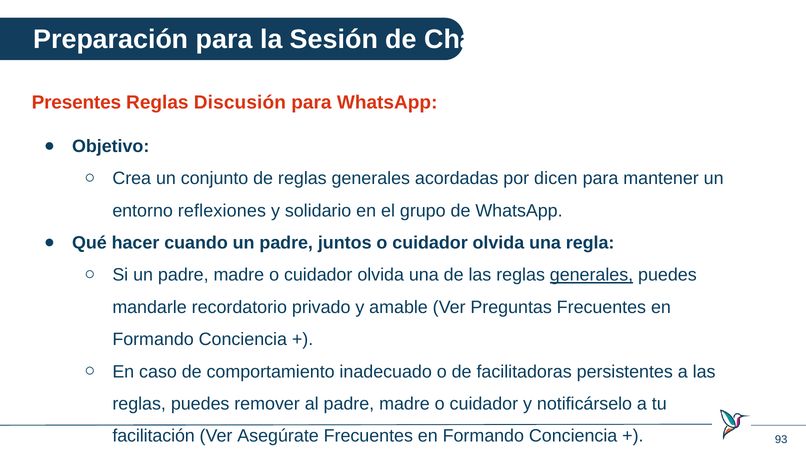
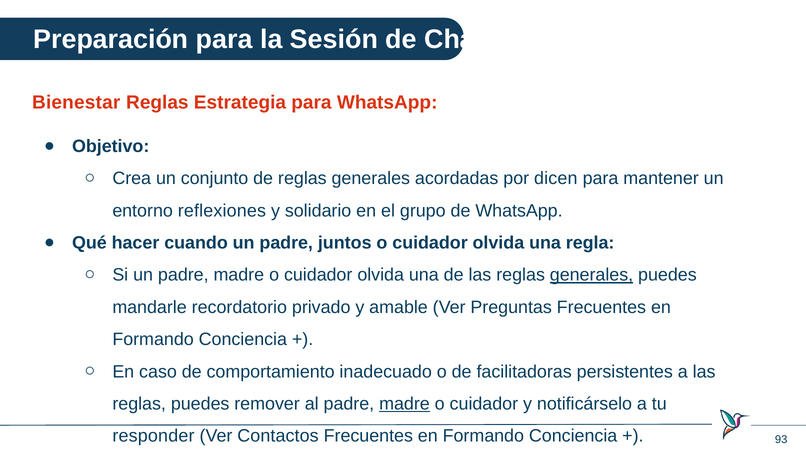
Presentes: Presentes -> Bienestar
Discusión: Discusión -> Estrategia
madre at (404, 404) underline: none -> present
facilitación: facilitación -> responder
Asegúrate: Asegúrate -> Contactos
